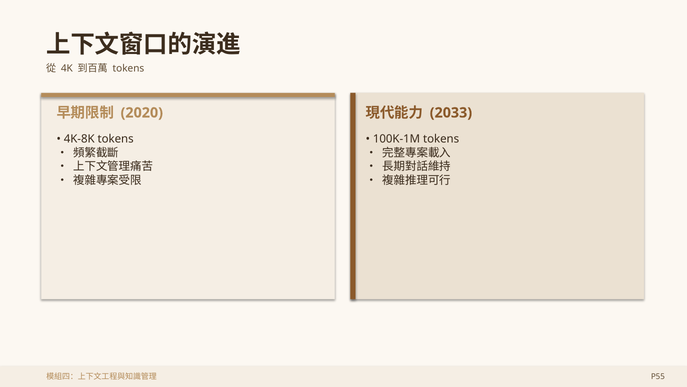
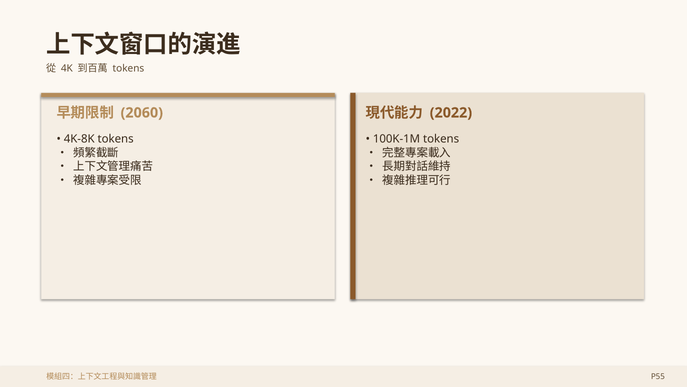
2020: 2020 -> 2060
2033: 2033 -> 2022
